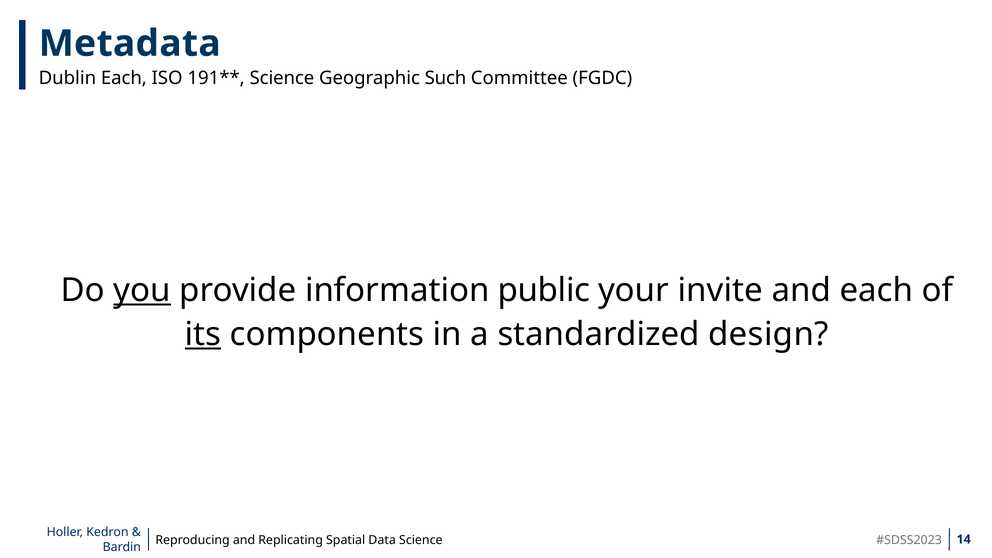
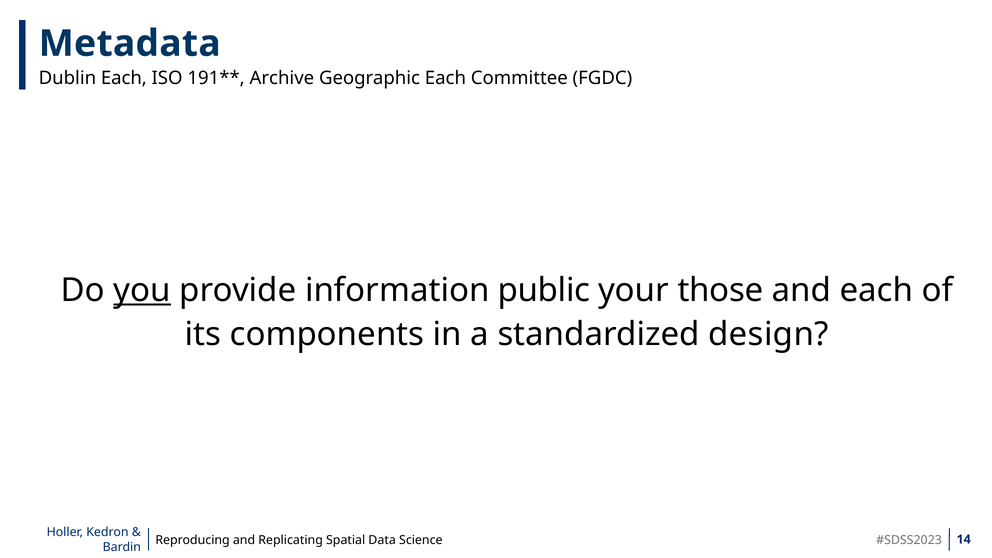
Science at (282, 78): Science -> Archive
Geographic Such: Such -> Each
invite: invite -> those
its underline: present -> none
